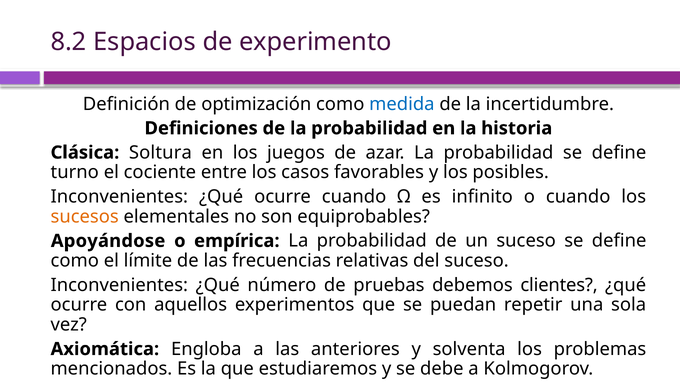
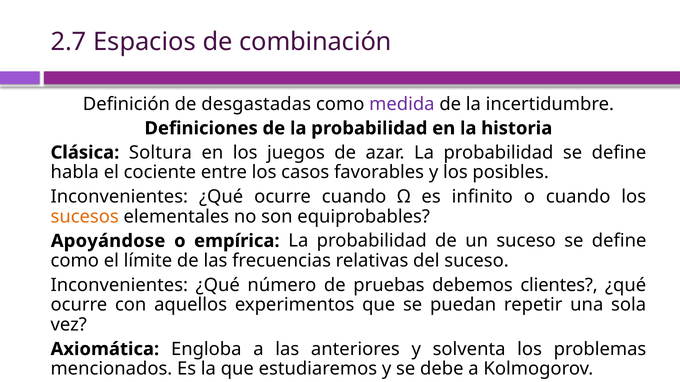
8.2: 8.2 -> 2.7
experimento: experimento -> combinación
optimización: optimización -> desgastadas
medida colour: blue -> purple
turno: turno -> habla
